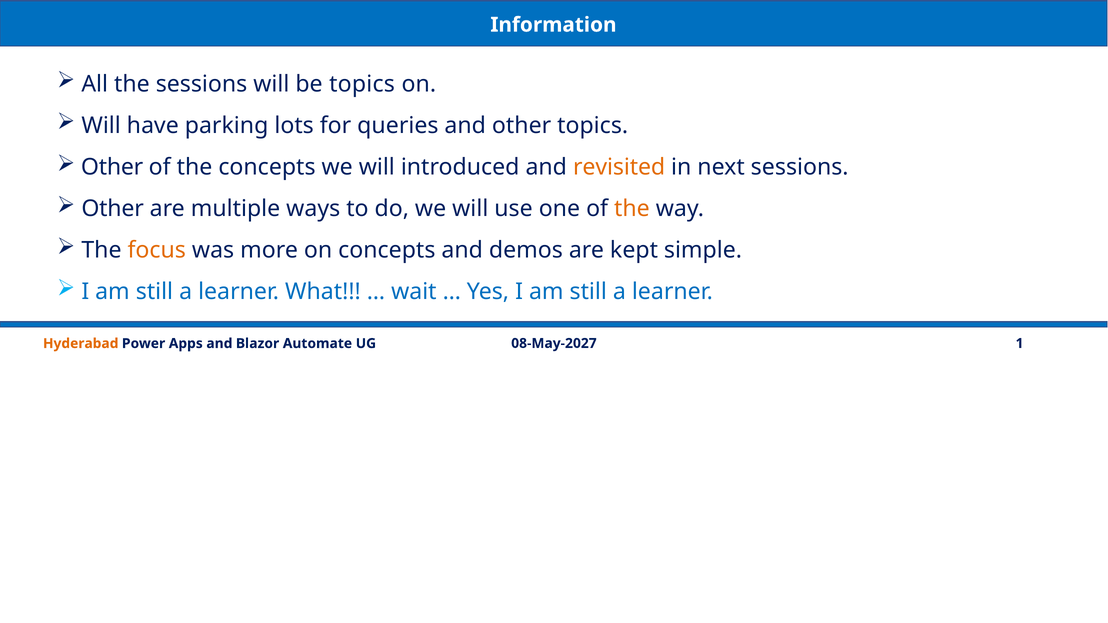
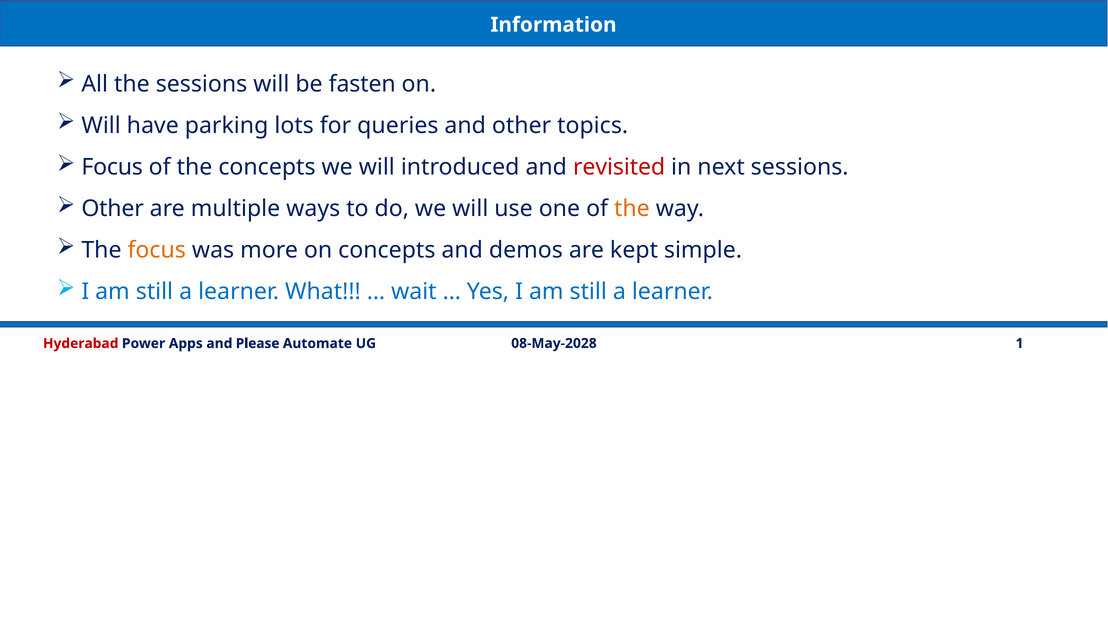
be topics: topics -> fasten
Other at (112, 167): Other -> Focus
revisited colour: orange -> red
08-May-2027: 08-May-2027 -> 08-May-2028
Hyderabad colour: orange -> red
Blazor: Blazor -> Please
